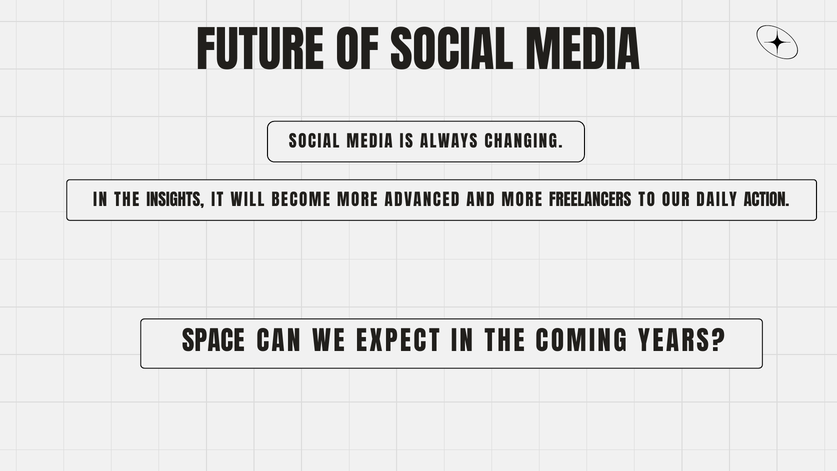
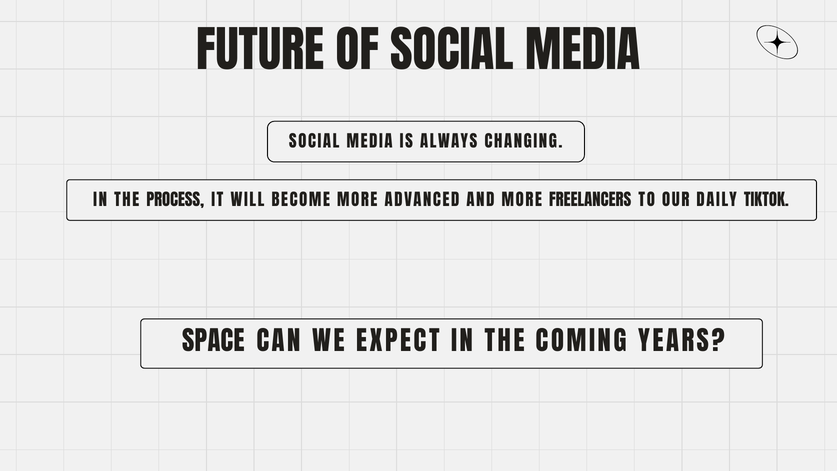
INSIGHTS: INSIGHTS -> PROCESS
ACTION: ACTION -> TIKTOK
